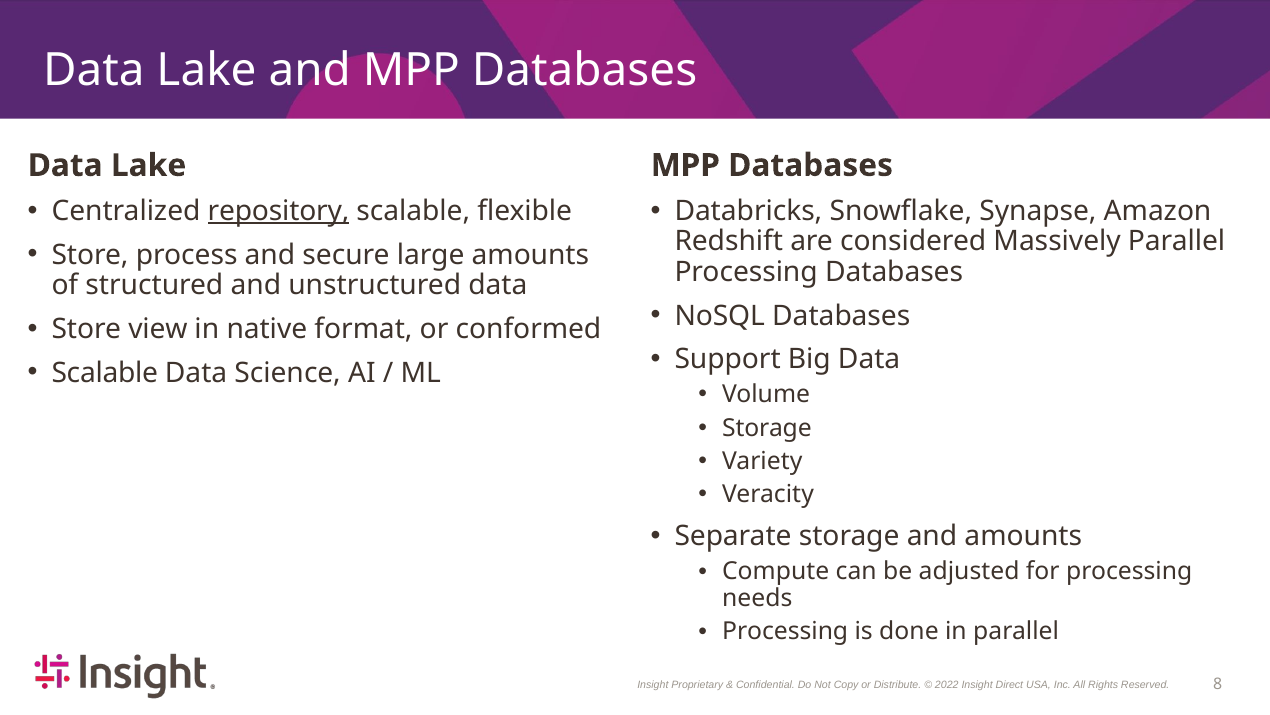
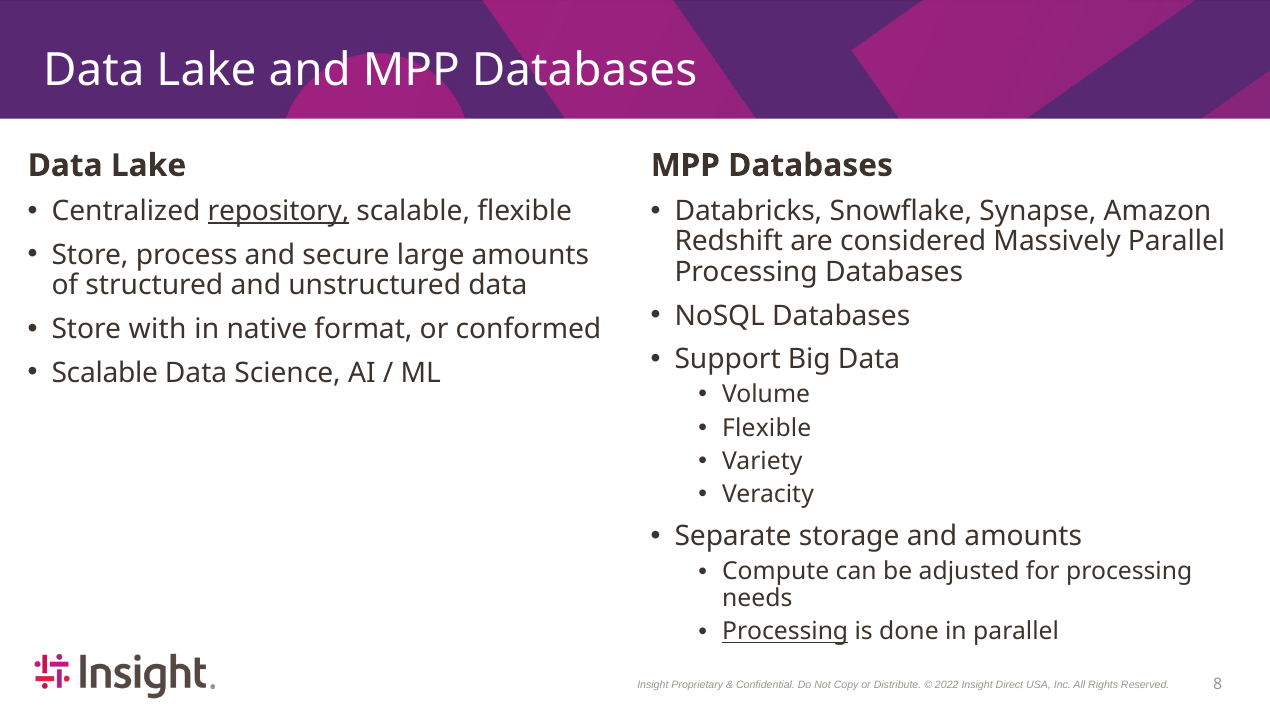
view: view -> with
Storage at (767, 428): Storage -> Flexible
Processing at (785, 631) underline: none -> present
